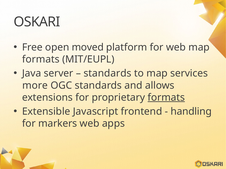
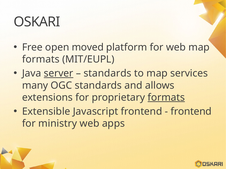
server underline: none -> present
more: more -> many
handling at (191, 112): handling -> frontend
markers: markers -> ministry
